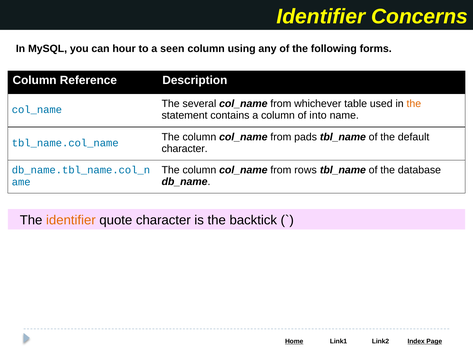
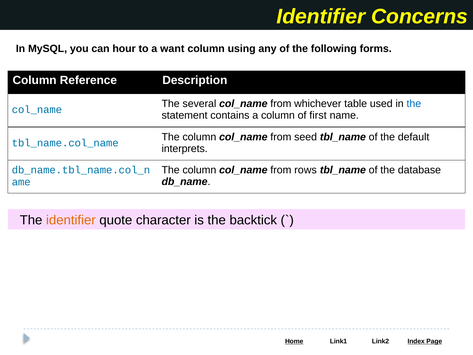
seen: seen -> want
the at (414, 104) colour: orange -> blue
into: into -> first
pads: pads -> seed
character at (185, 149): character -> interprets
